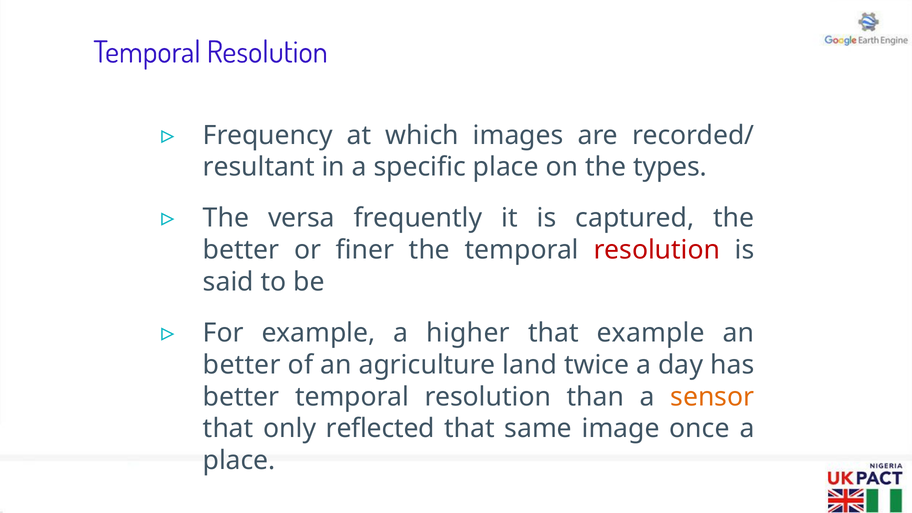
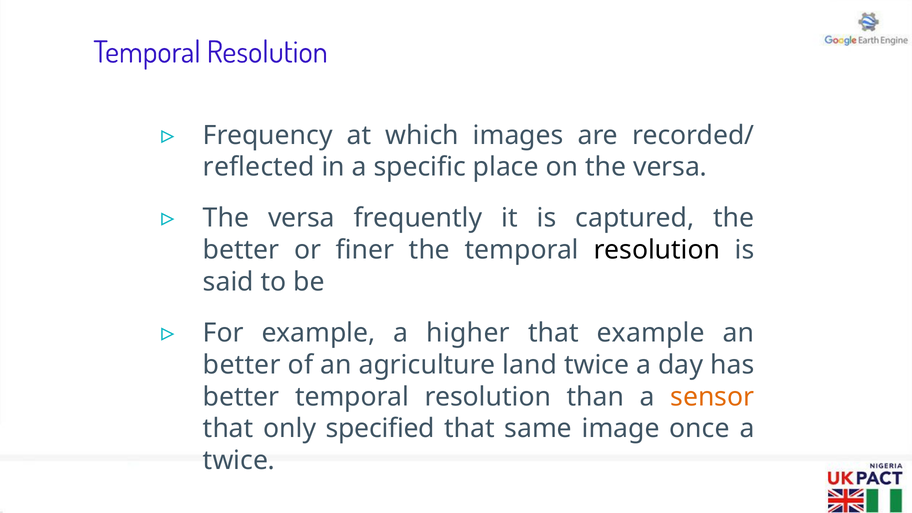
resultant: resultant -> reflected
on the types: types -> versa
resolution at (657, 250) colour: red -> black
reflected: reflected -> specified
place at (239, 461): place -> twice
